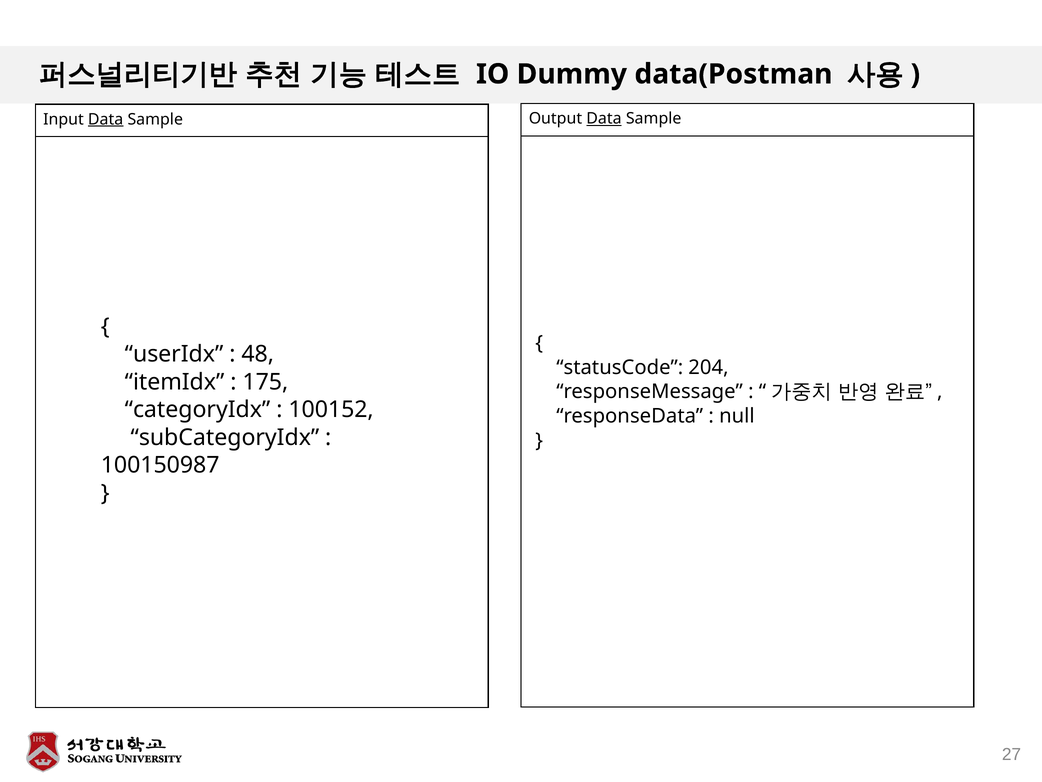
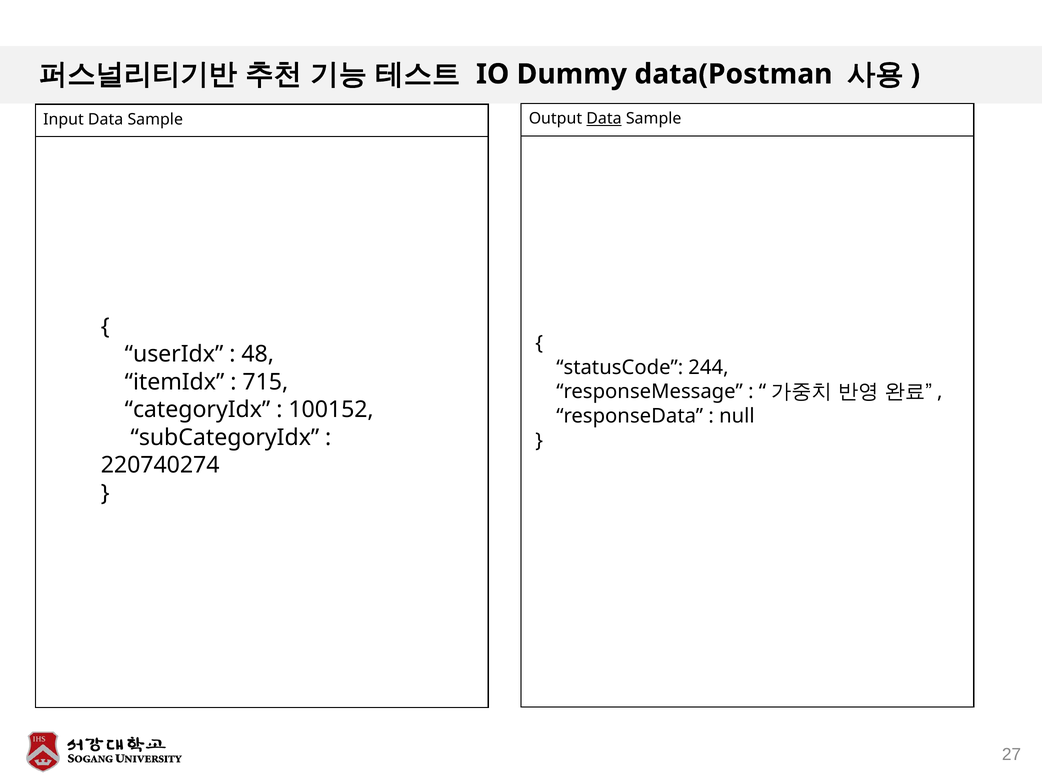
Data at (106, 119) underline: present -> none
204: 204 -> 244
175: 175 -> 715
100150987: 100150987 -> 220740274
